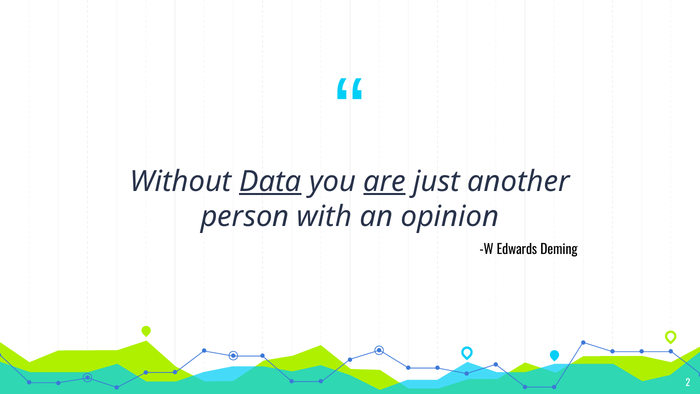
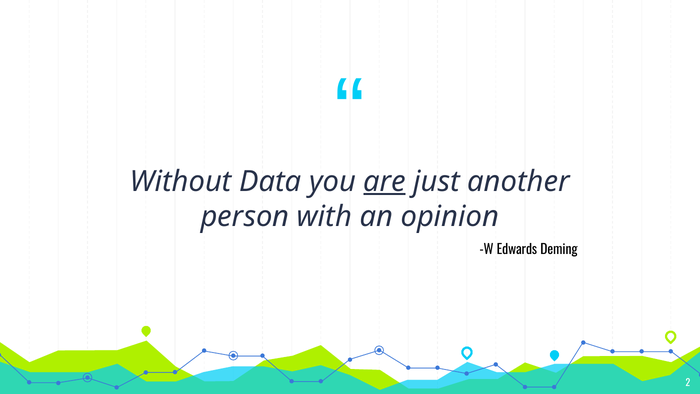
Data underline: present -> none
